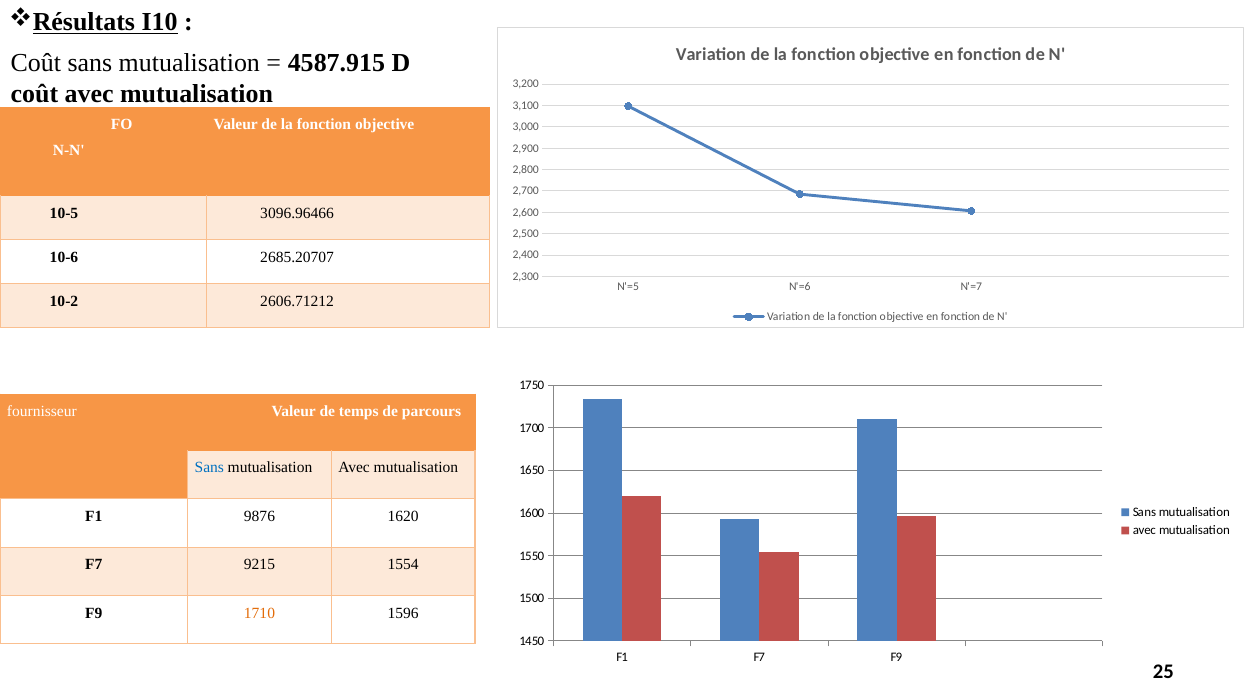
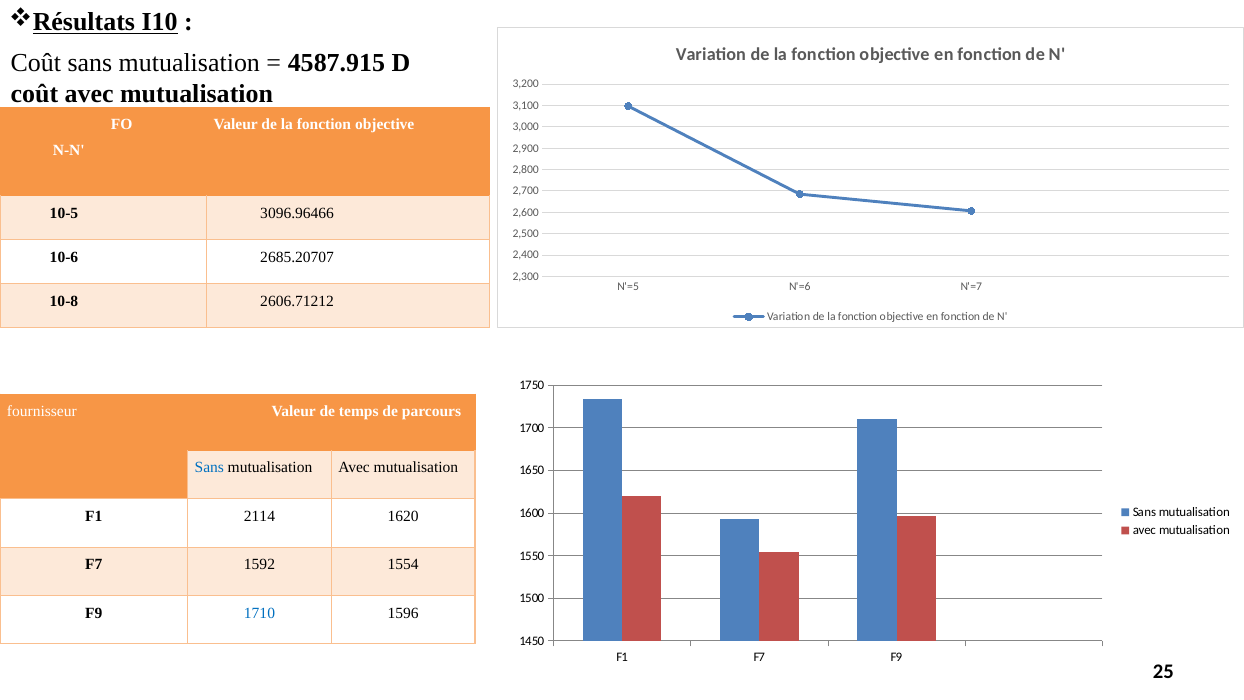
10-2: 10-2 -> 10-8
9876: 9876 -> 2114
9215: 9215 -> 1592
1710 colour: orange -> blue
